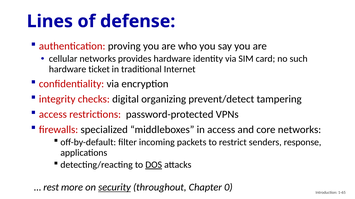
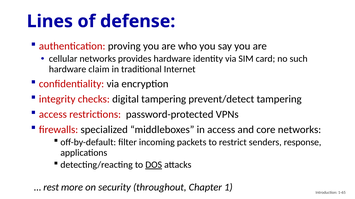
ticket: ticket -> claim
digital organizing: organizing -> tampering
security underline: present -> none
0: 0 -> 1
